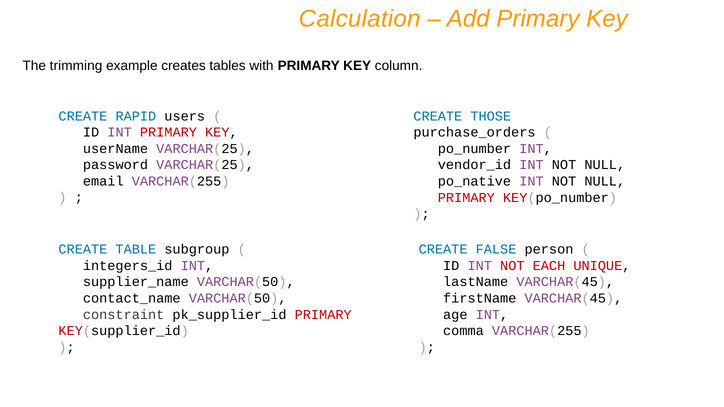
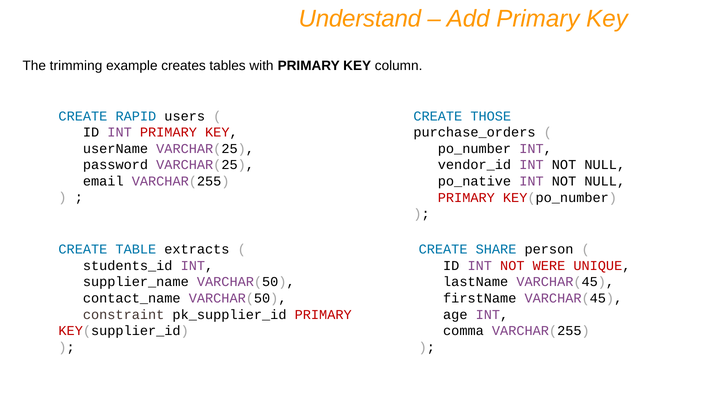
Calculation: Calculation -> Understand
subgroup: subgroup -> extracts
FALSE: FALSE -> SHARE
integers_id: integers_id -> students_id
EACH: EACH -> WERE
